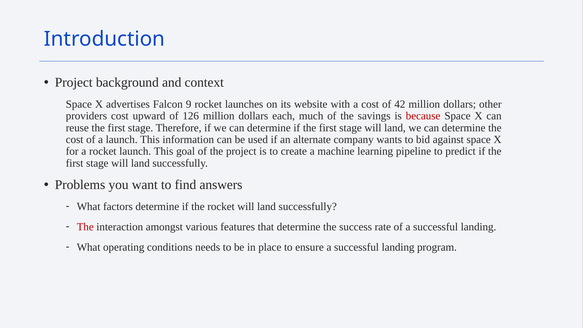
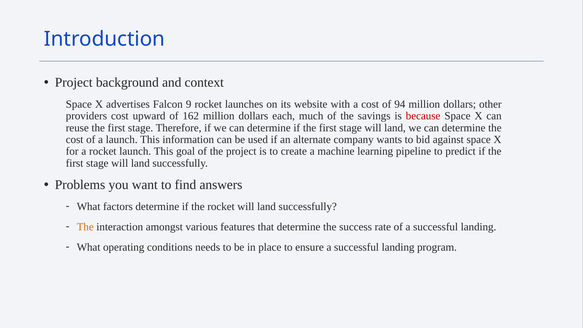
42: 42 -> 94
126: 126 -> 162
The at (85, 227) colour: red -> orange
